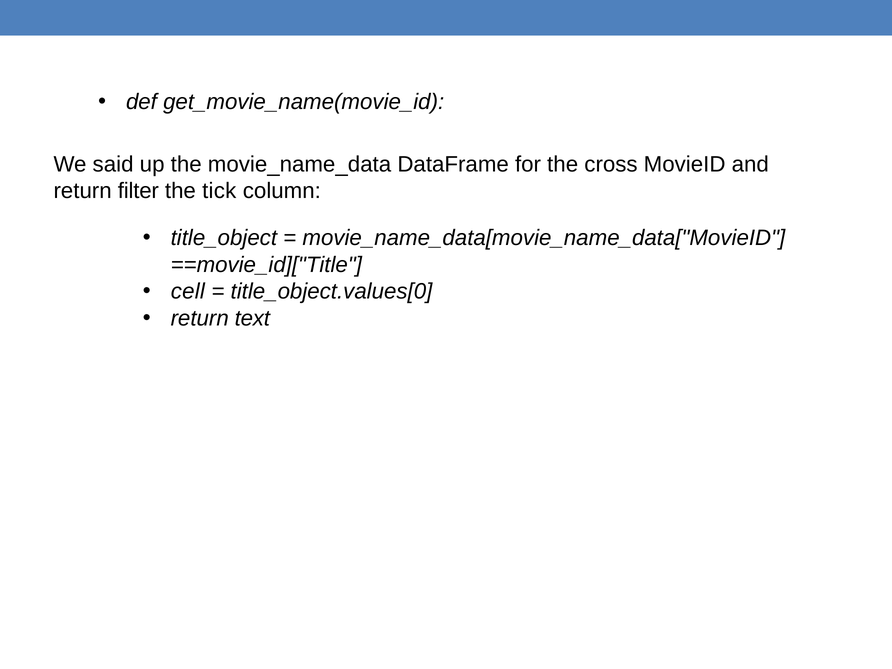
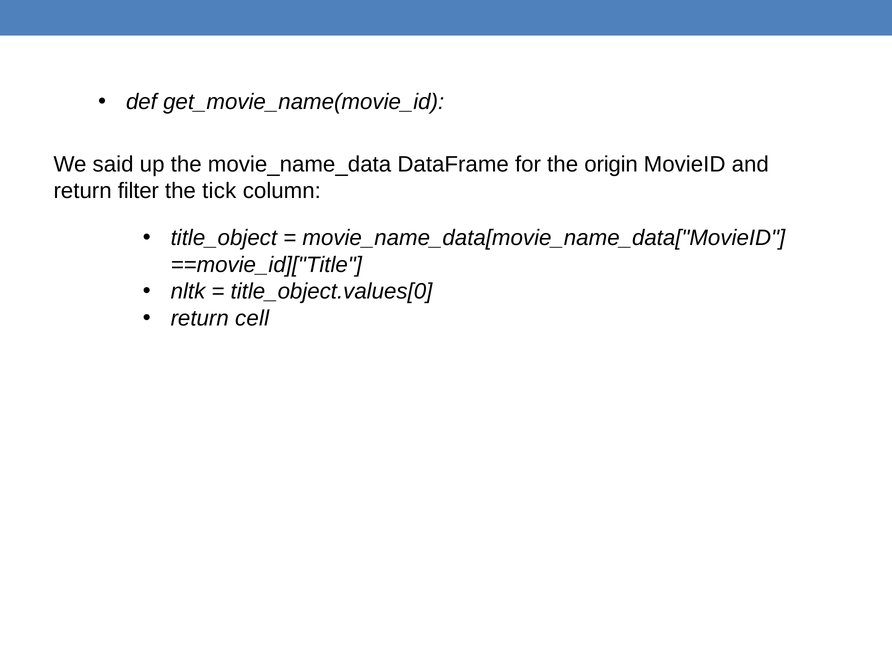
cross: cross -> origin
cell: cell -> nltk
text: text -> cell
